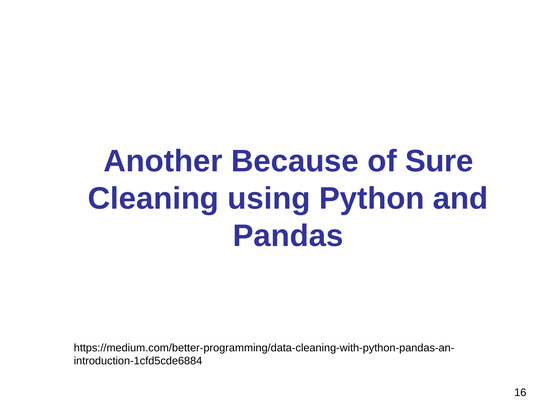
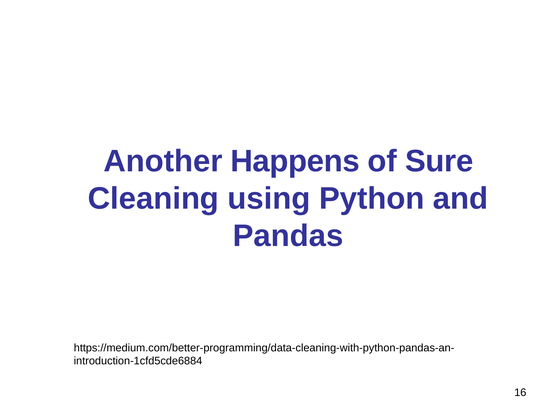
Because: Because -> Happens
